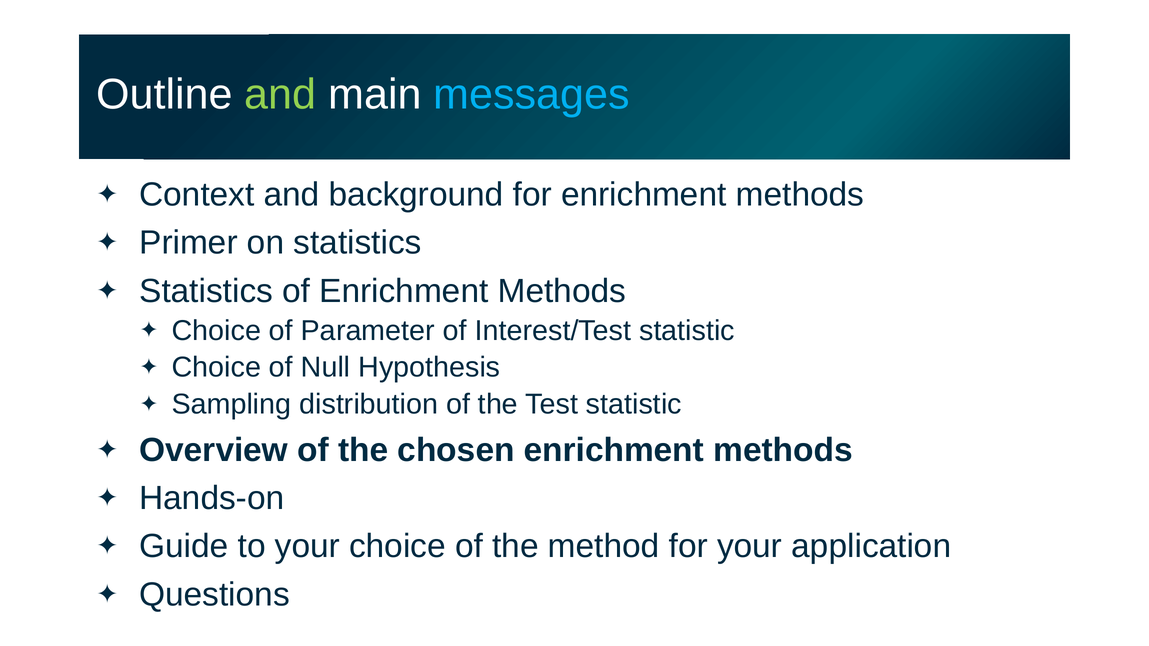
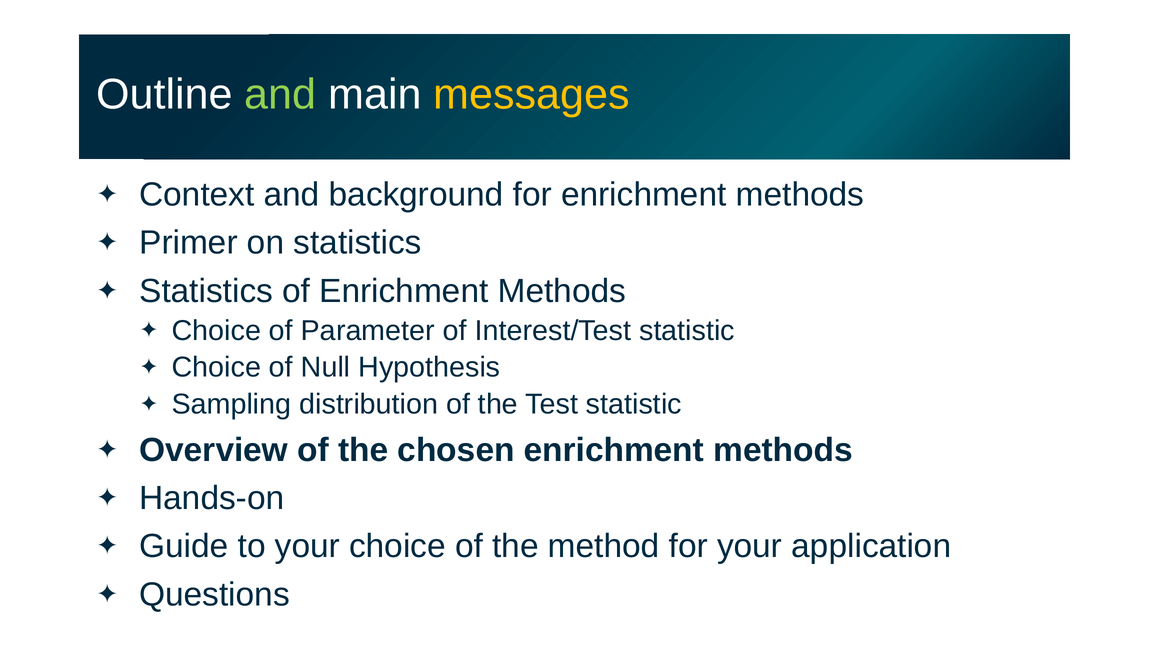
messages colour: light blue -> yellow
